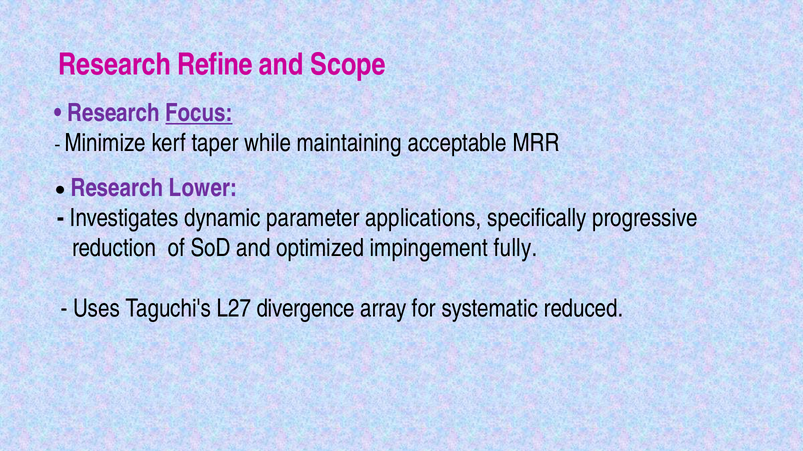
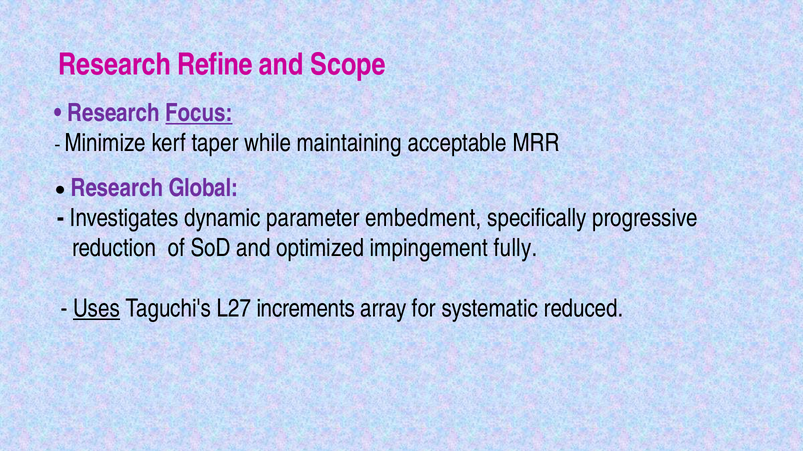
Lower: Lower -> Global
applications: applications -> embedment
Uses underline: none -> present
divergence: divergence -> increments
